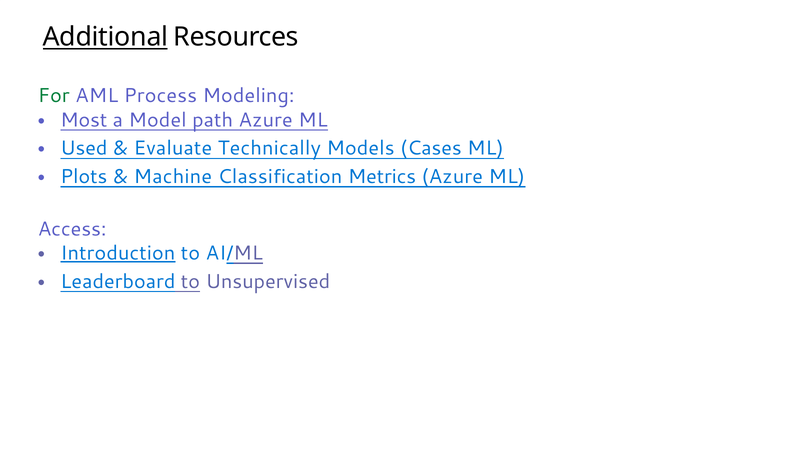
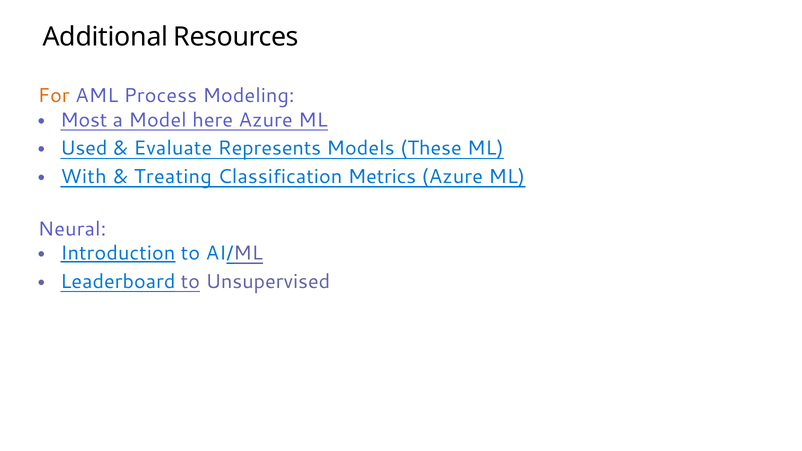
Additional underline: present -> none
For colour: green -> orange
path: path -> here
Technically: Technically -> Represents
Cases: Cases -> These
Plots: Plots -> With
Machine: Machine -> Treating
Access: Access -> Neural
